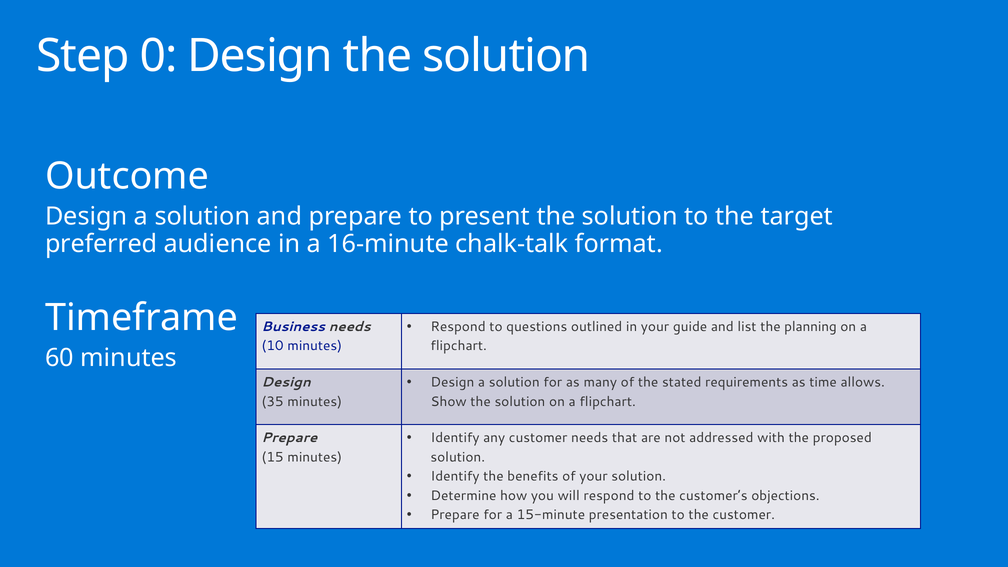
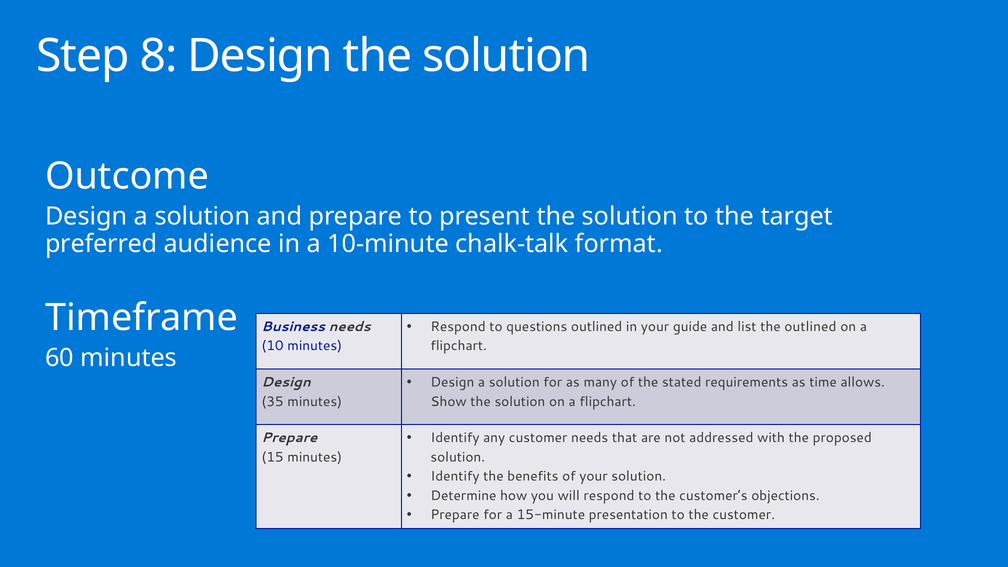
0: 0 -> 8
16-minute: 16-minute -> 10-minute
the planning: planning -> outlined
